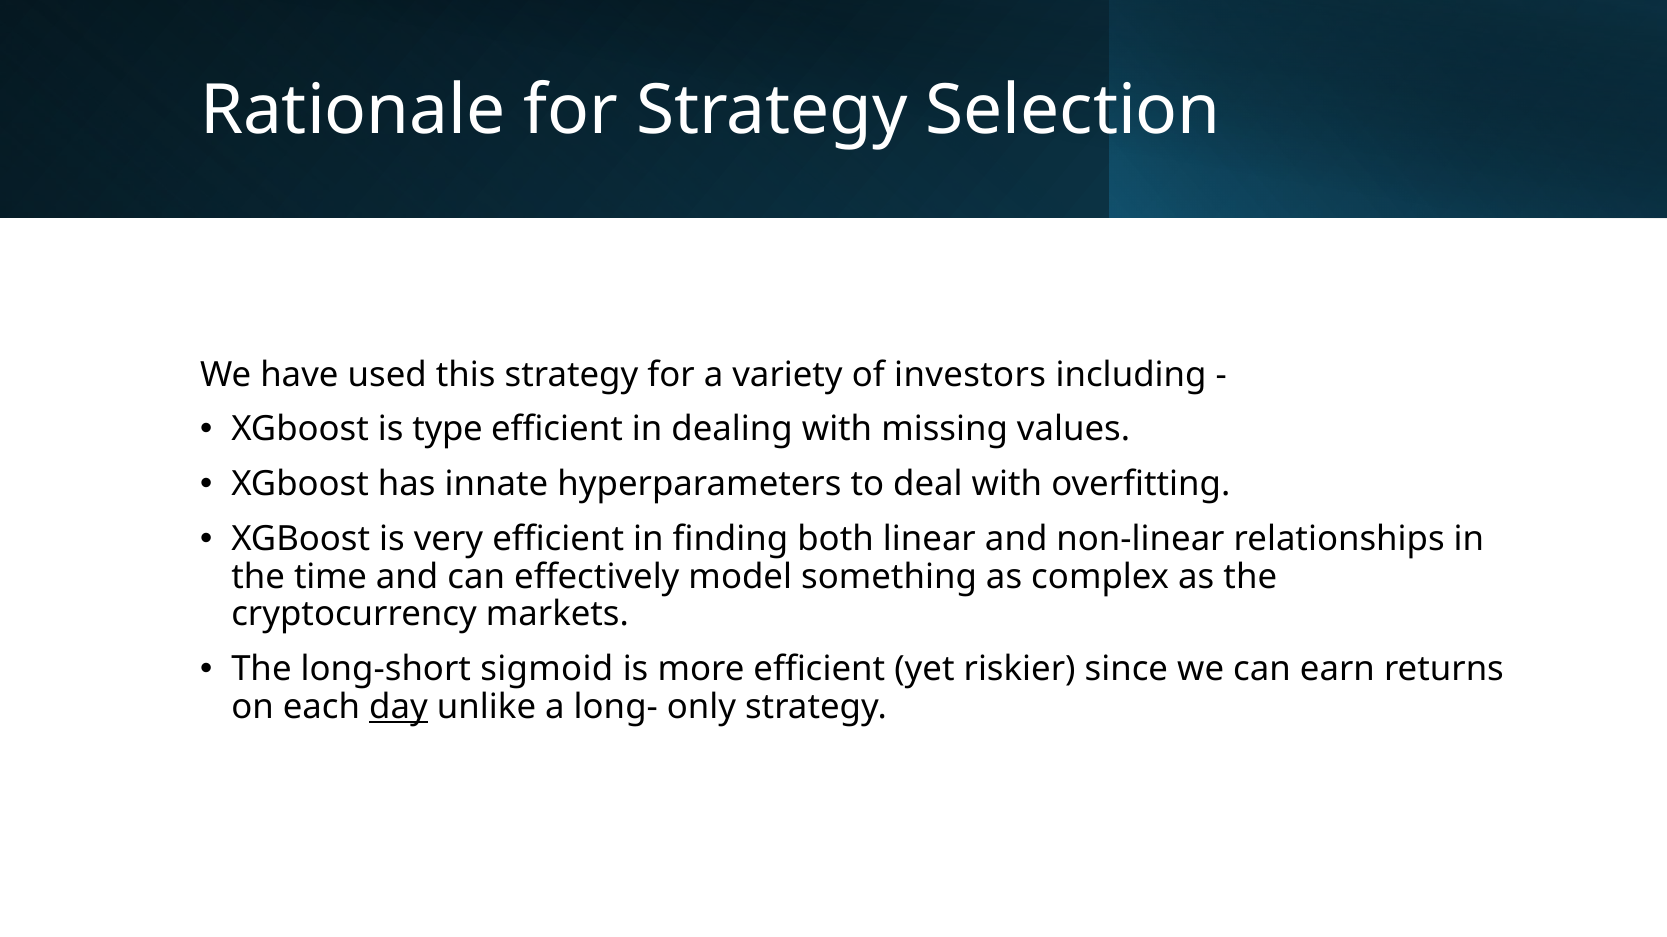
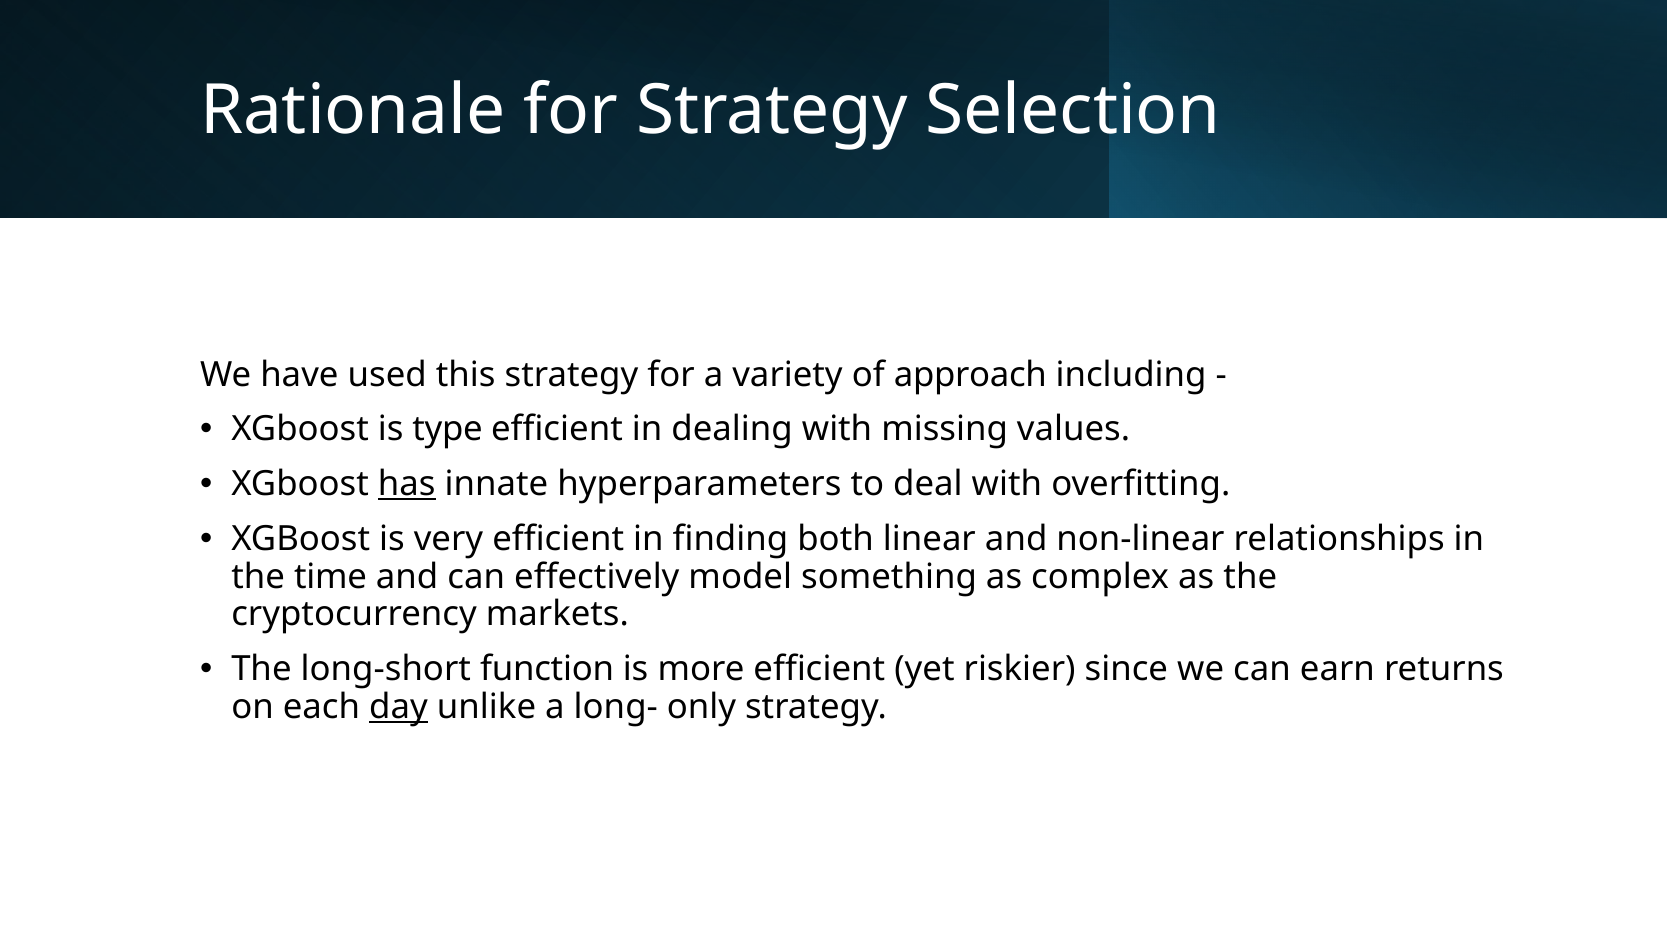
investors: investors -> approach
has underline: none -> present
sigmoid: sigmoid -> function
